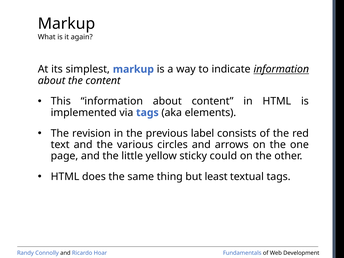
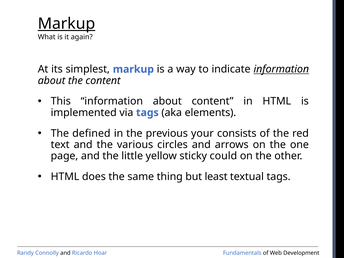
Markup at (67, 24) underline: none -> present
revision: revision -> defined
label: label -> your
